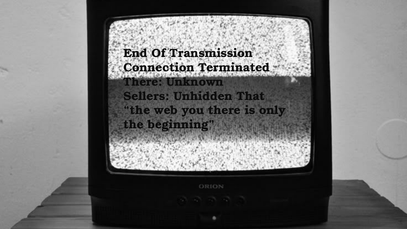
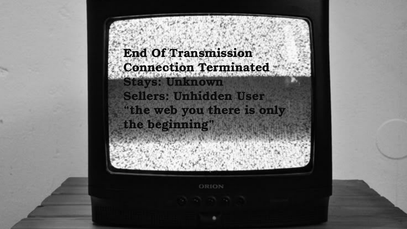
There at (143, 82): There -> Stays
That: That -> User
